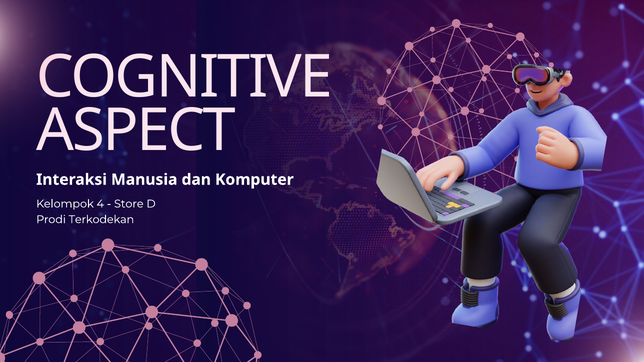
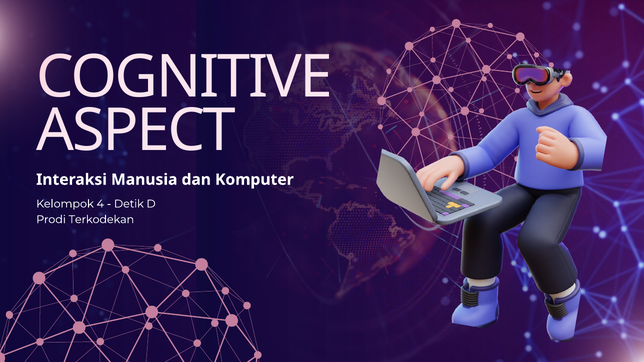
Store: Store -> Detik
